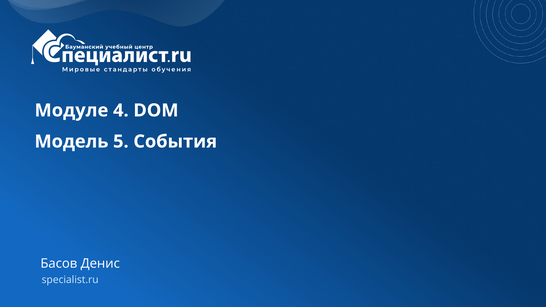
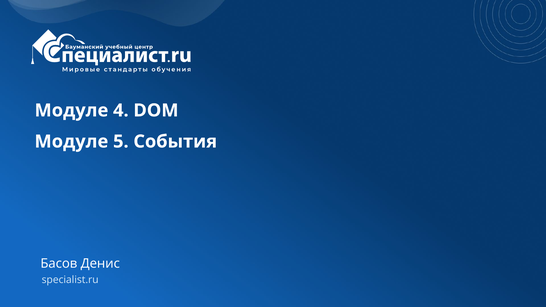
Модель at (71, 142): Модель -> Модуле
